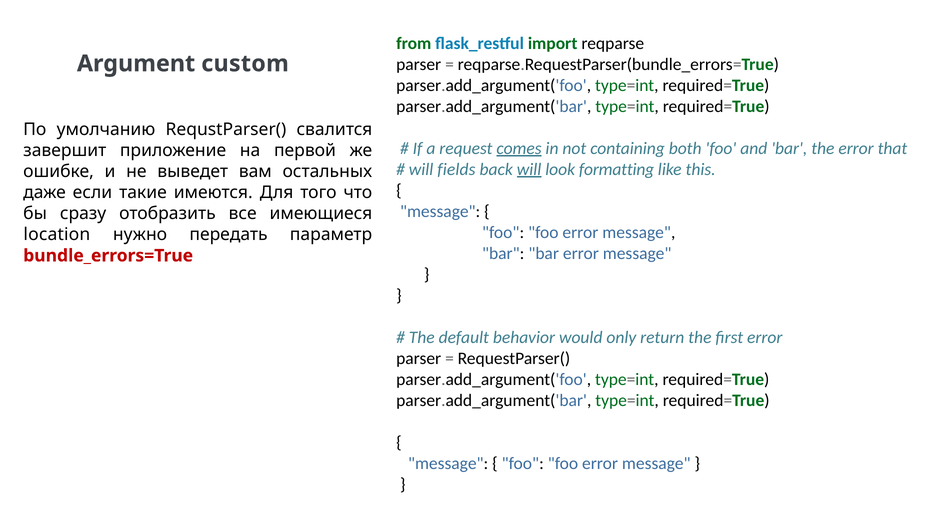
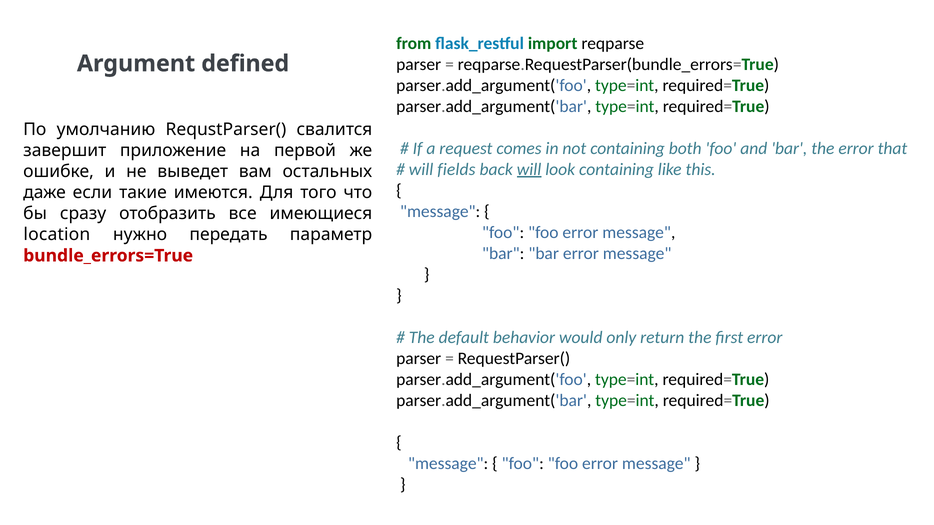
custom: custom -> defined
comes underline: present -> none
look formatting: formatting -> containing
